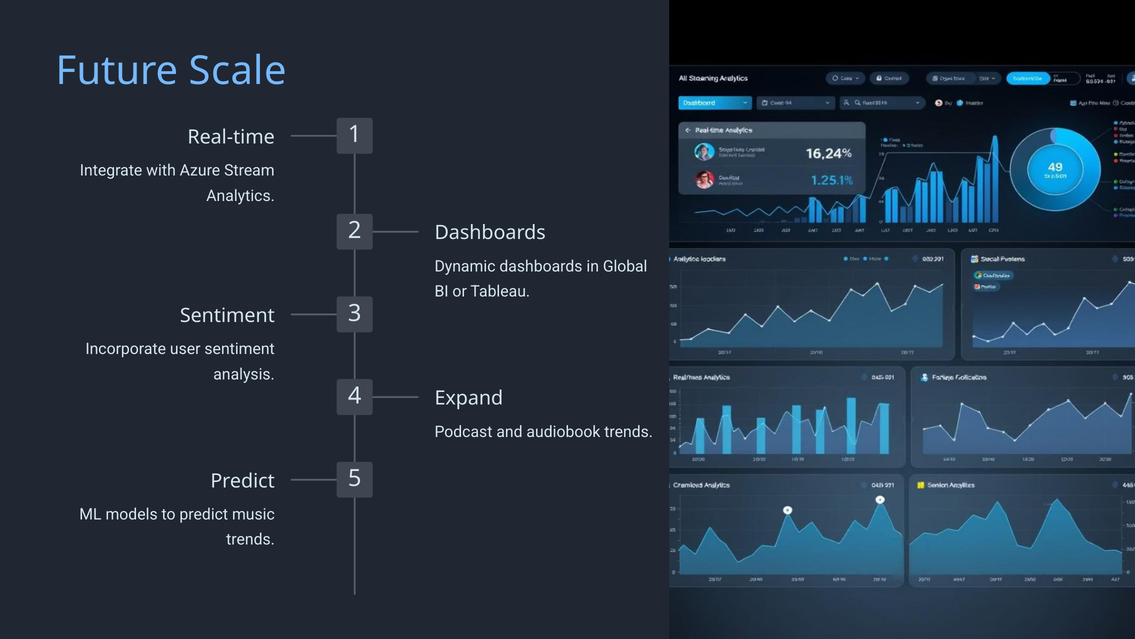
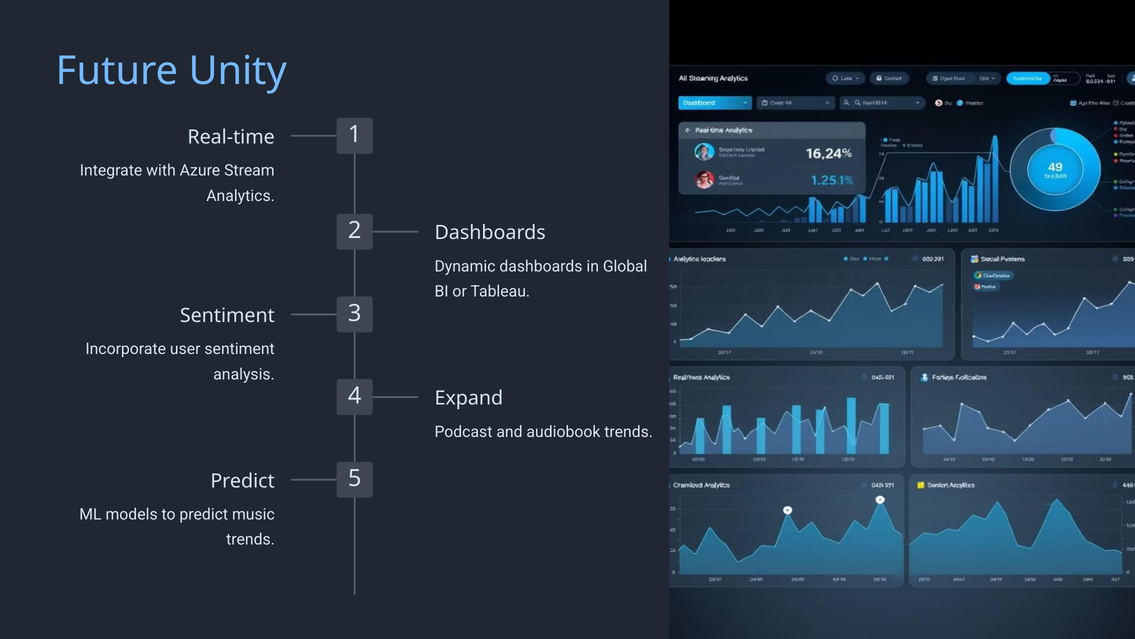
Scale: Scale -> Unity
